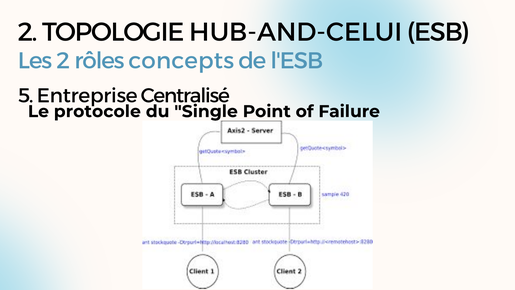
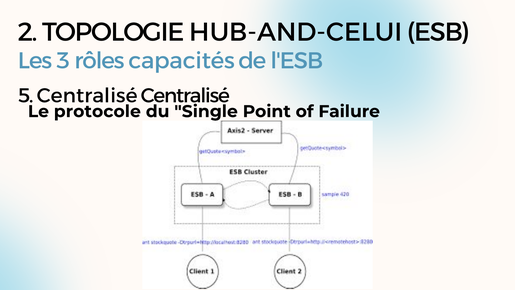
Les 2: 2 -> 3
concepts: concepts -> capacités
5 Entreprise: Entreprise -> Centralisé
